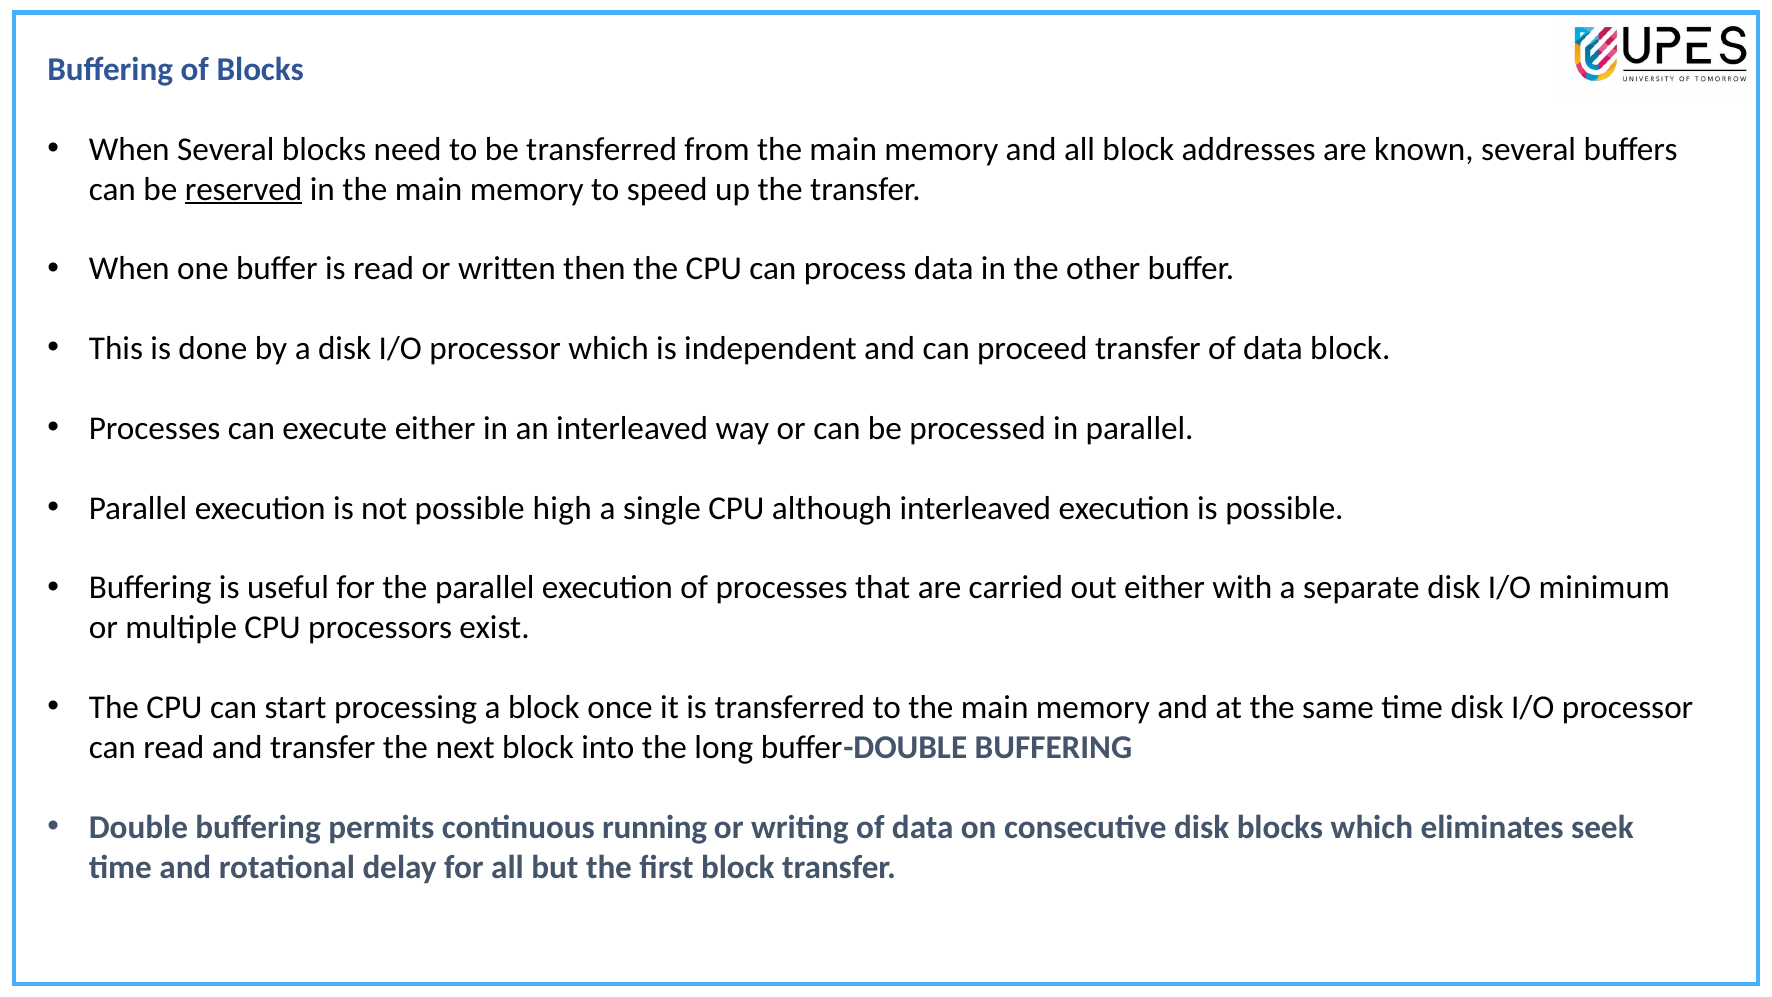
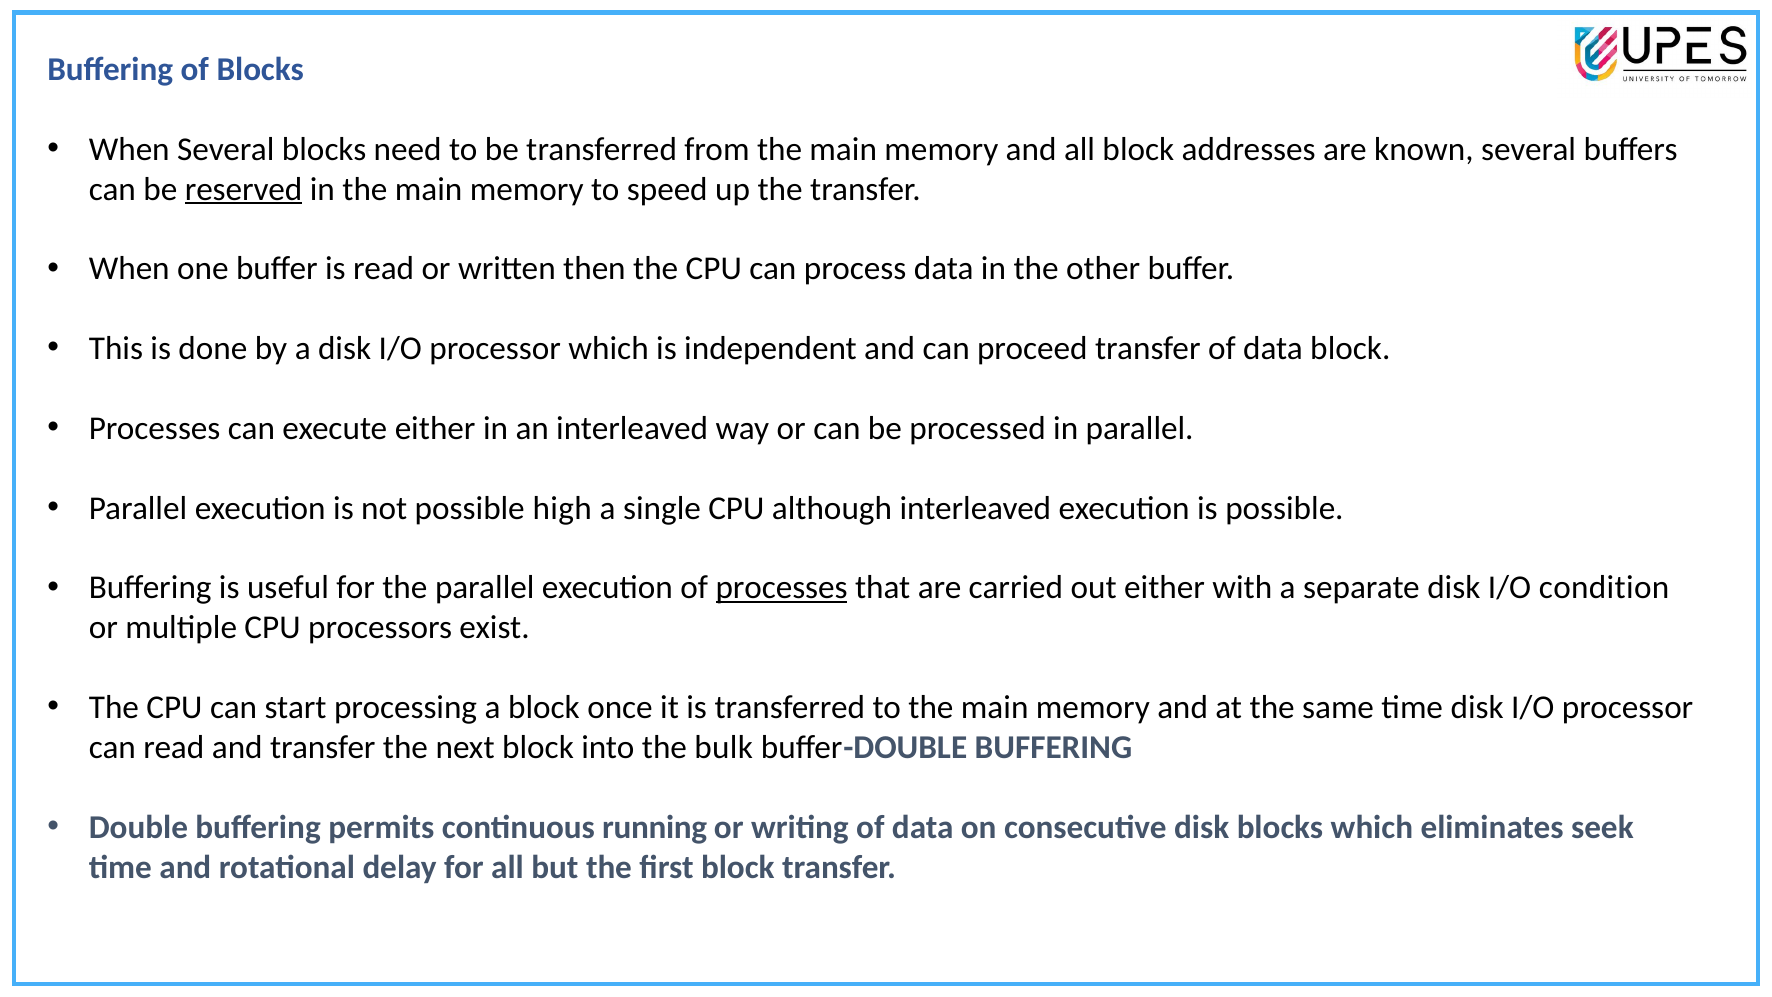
processes at (782, 588) underline: none -> present
minimum: minimum -> condition
long: long -> bulk
